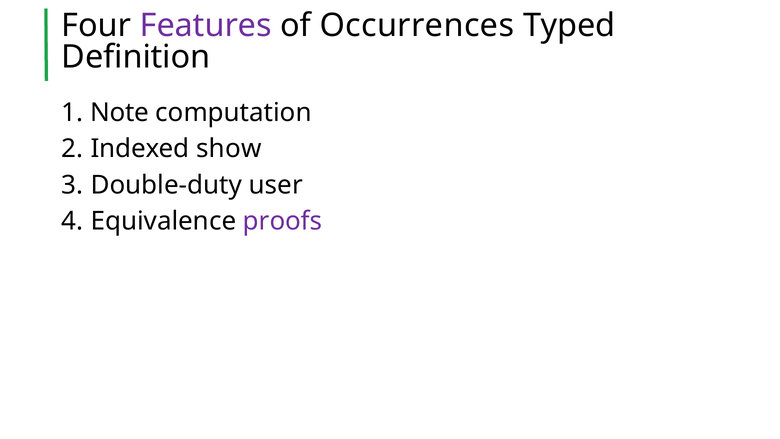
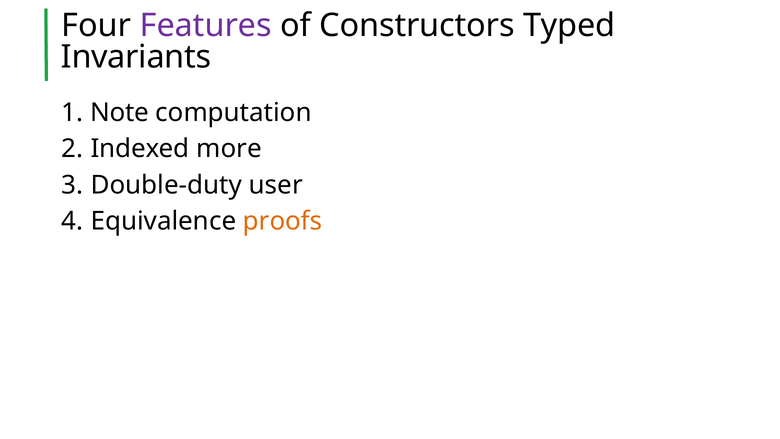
Occurrences: Occurrences -> Constructors
Definition: Definition -> Invariants
show: show -> more
proofs colour: purple -> orange
